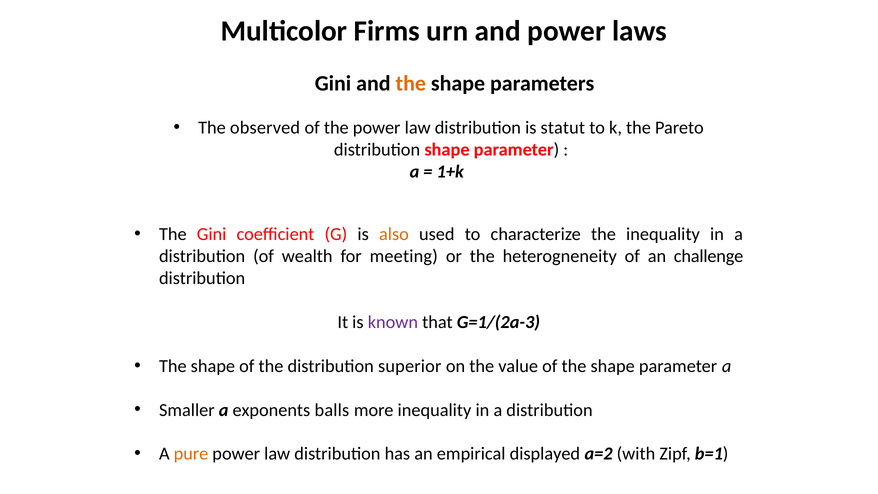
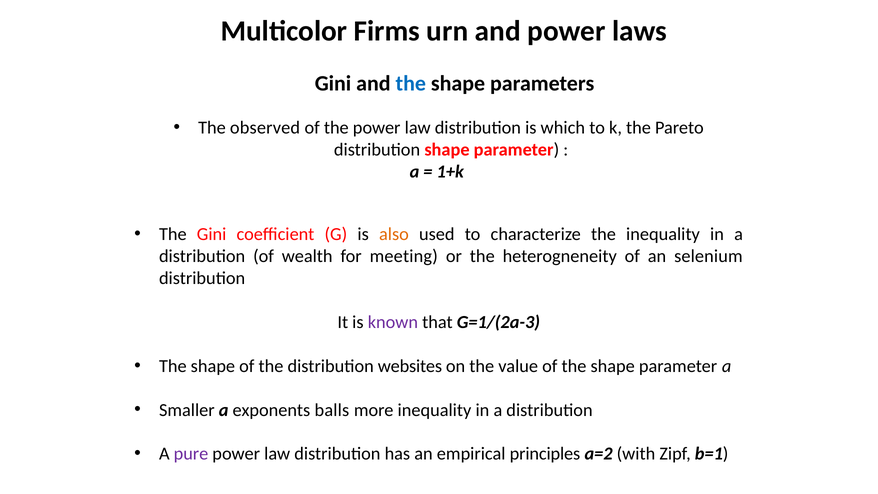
the at (411, 83) colour: orange -> blue
statut: statut -> which
challenge: challenge -> selenium
superior: superior -> websites
pure colour: orange -> purple
displayed: displayed -> principles
